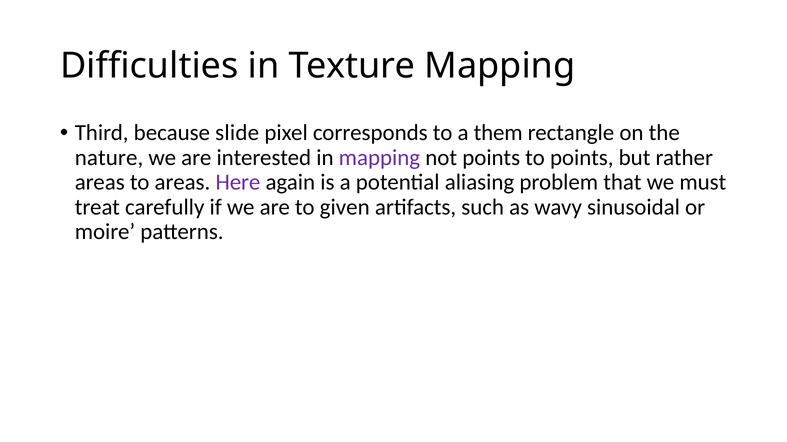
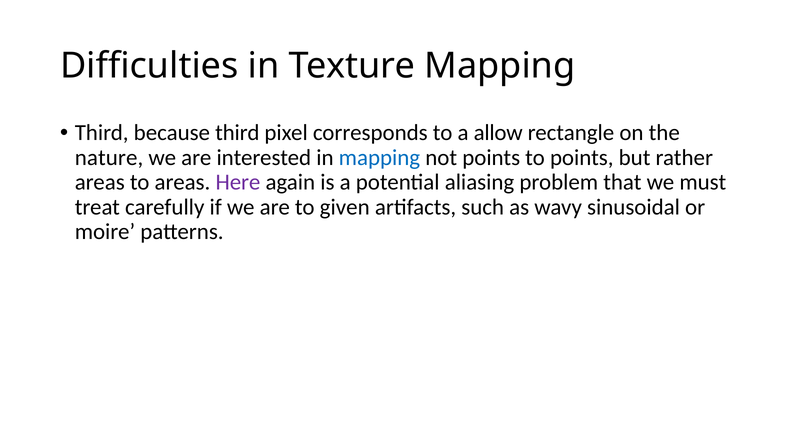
because slide: slide -> third
them: them -> allow
mapping at (379, 158) colour: purple -> blue
